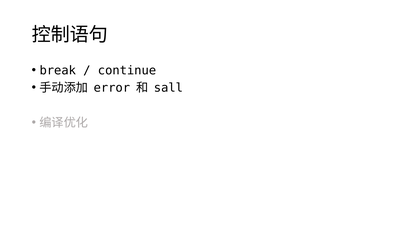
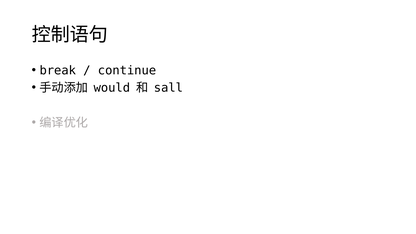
error: error -> would
